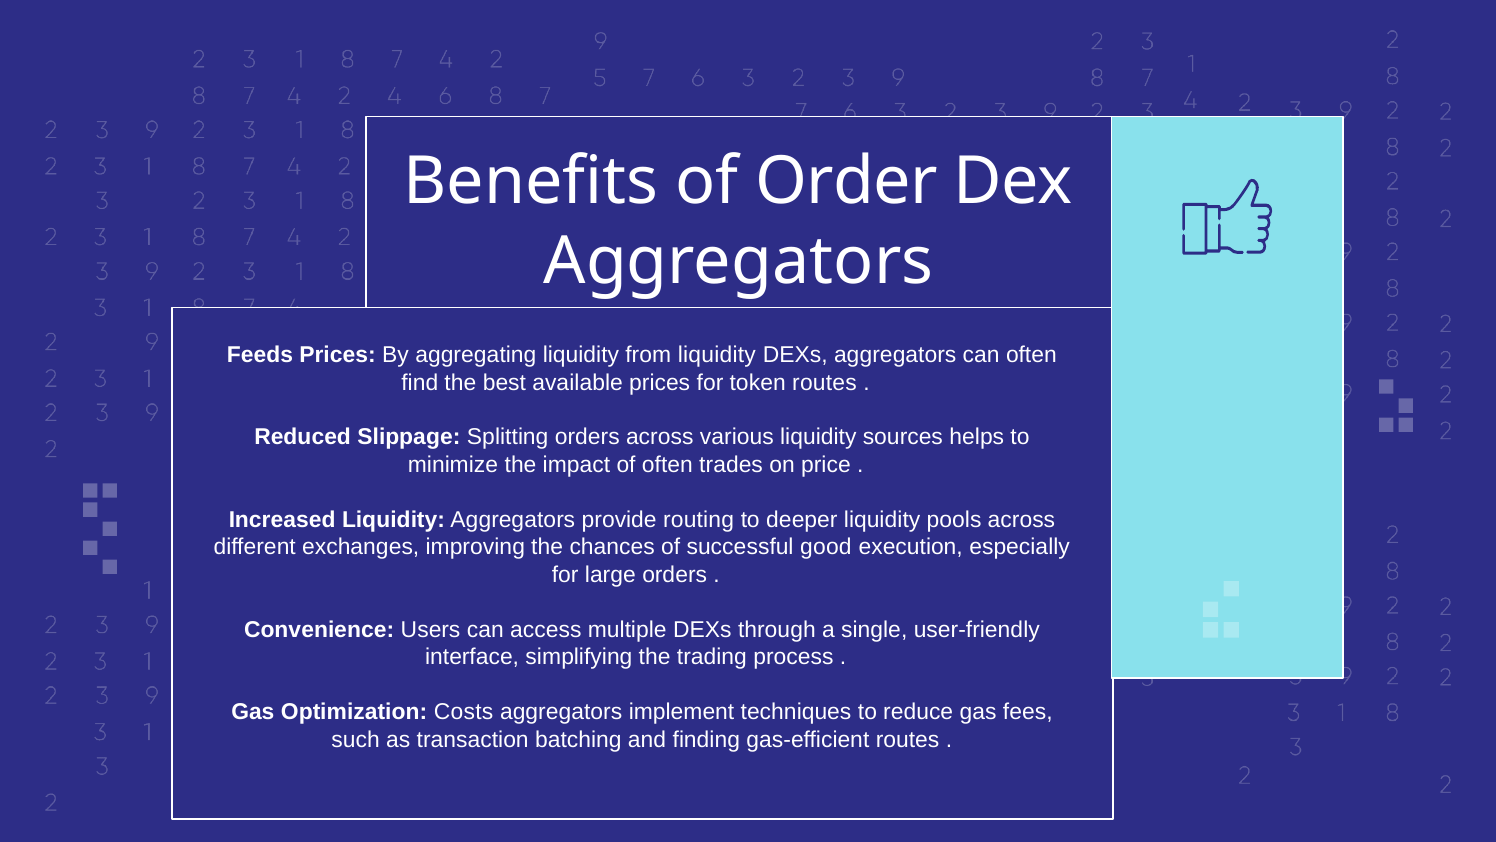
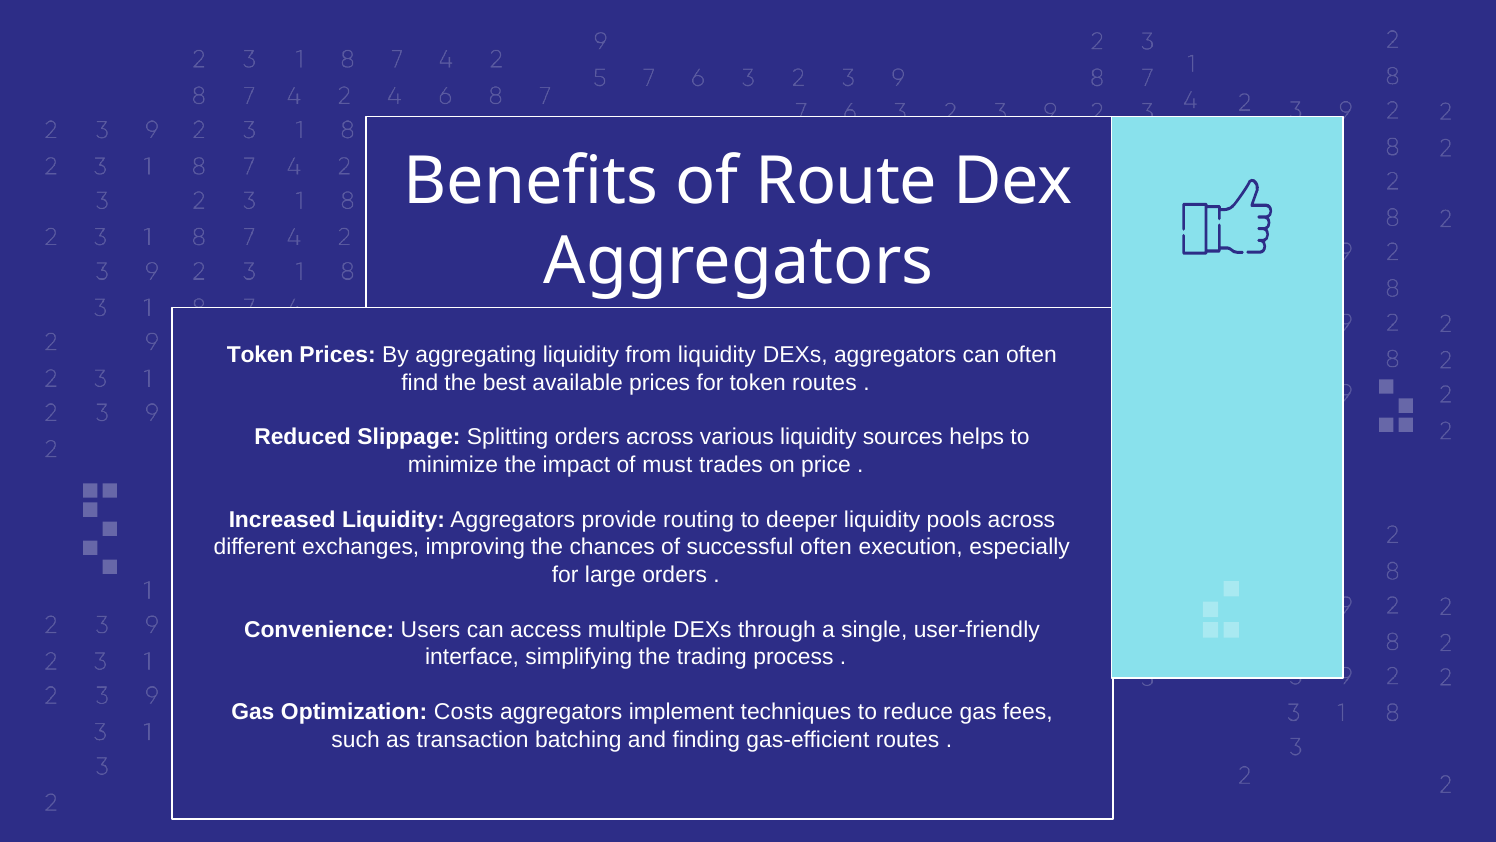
Order: Order -> Route
Feeds at (260, 355): Feeds -> Token
of often: often -> must
successful good: good -> often
